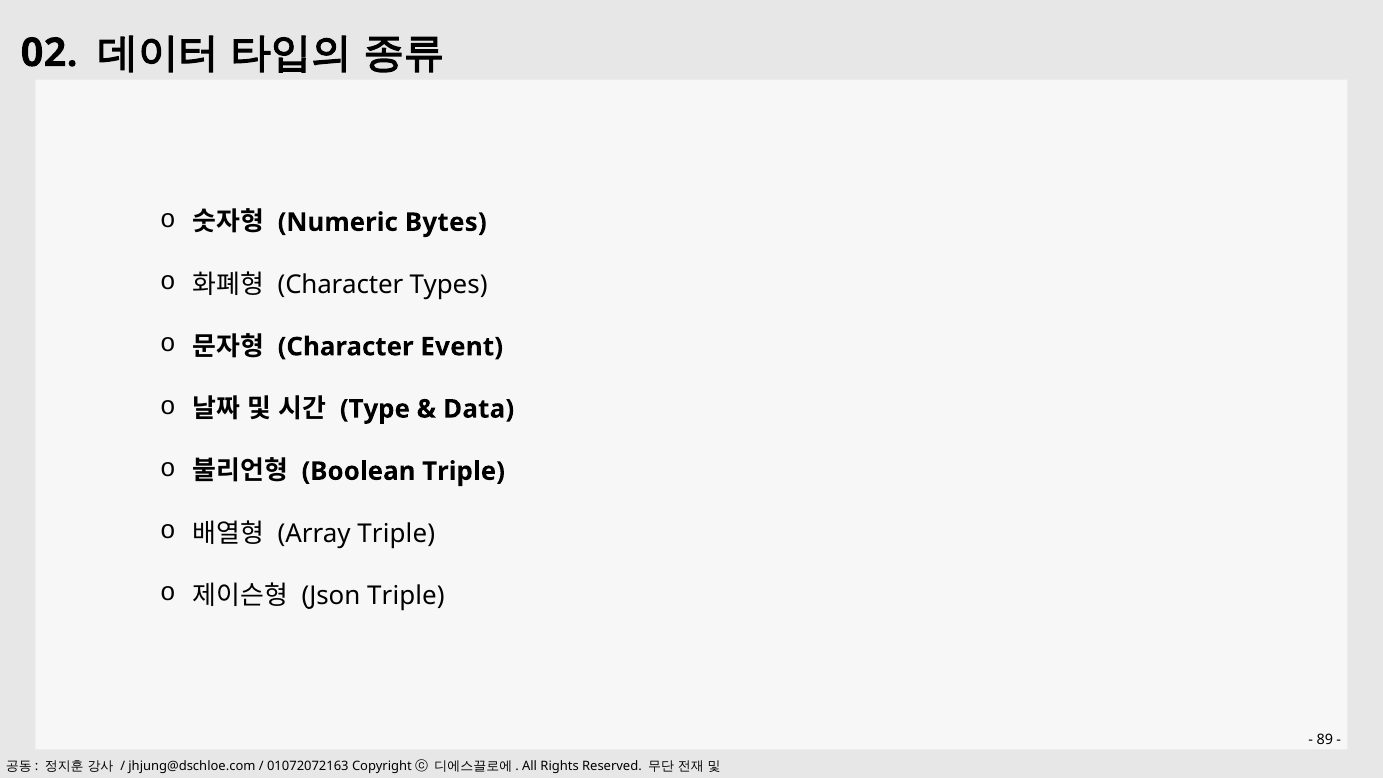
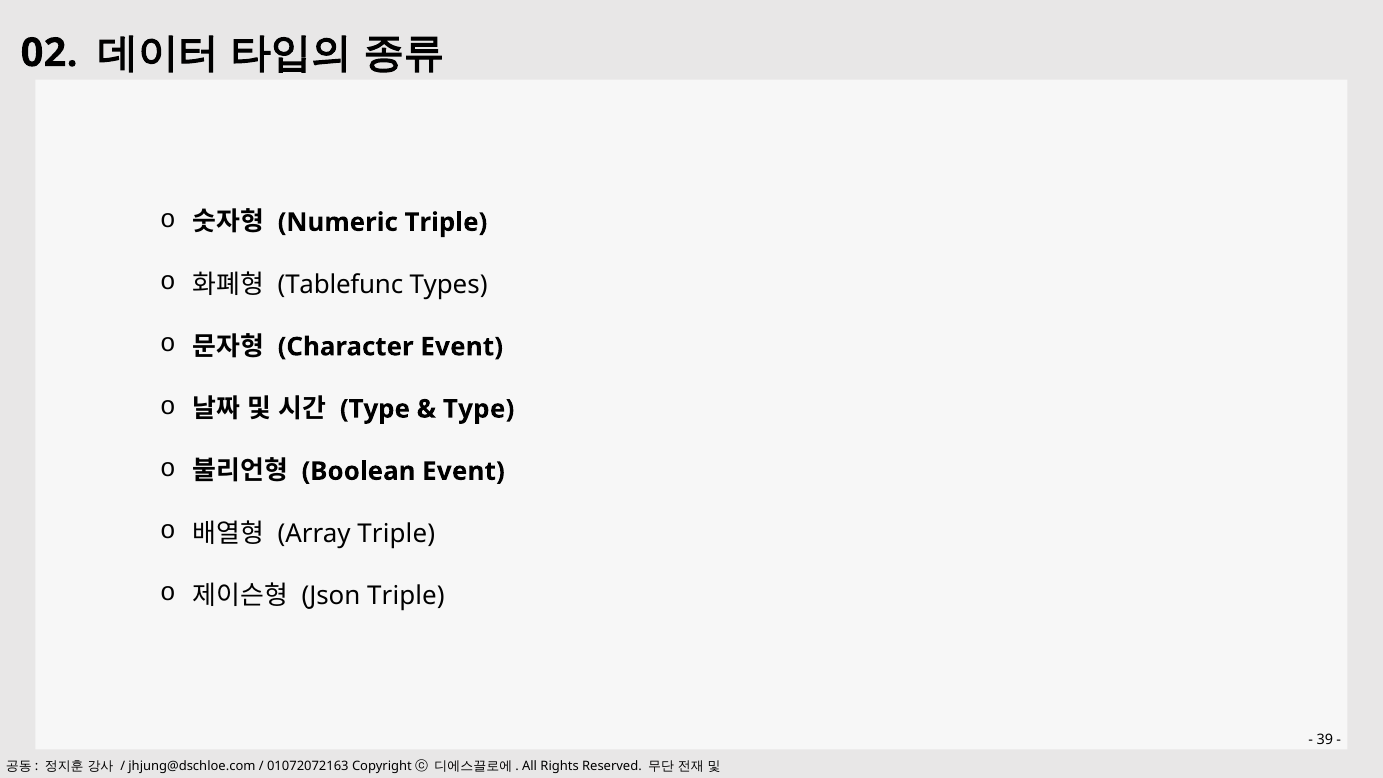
Numeric Bytes: Bytes -> Triple
Character at (340, 285): Character -> Tablefunc
Data at (479, 409): Data -> Type
Boolean Triple: Triple -> Event
89: 89 -> 39
